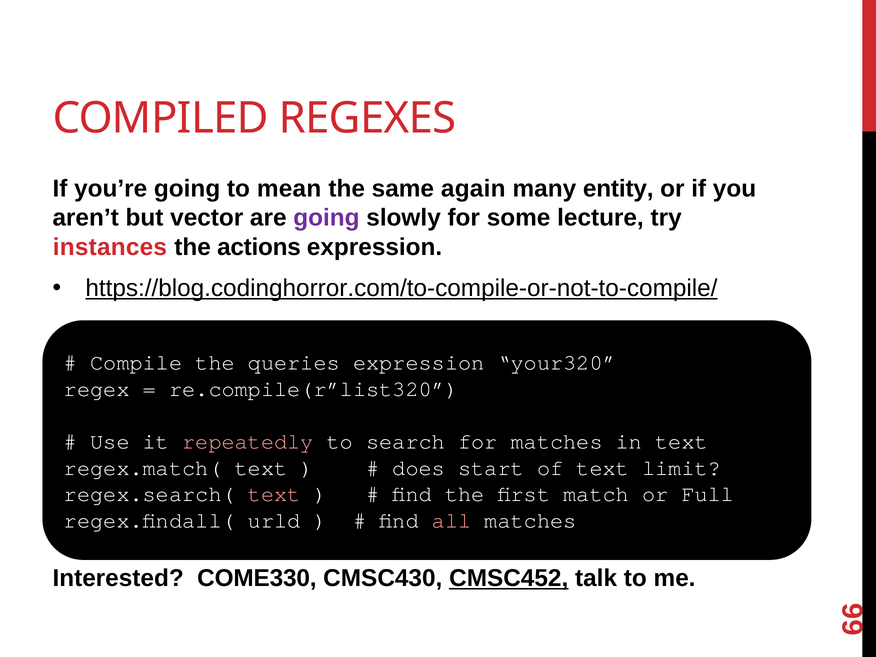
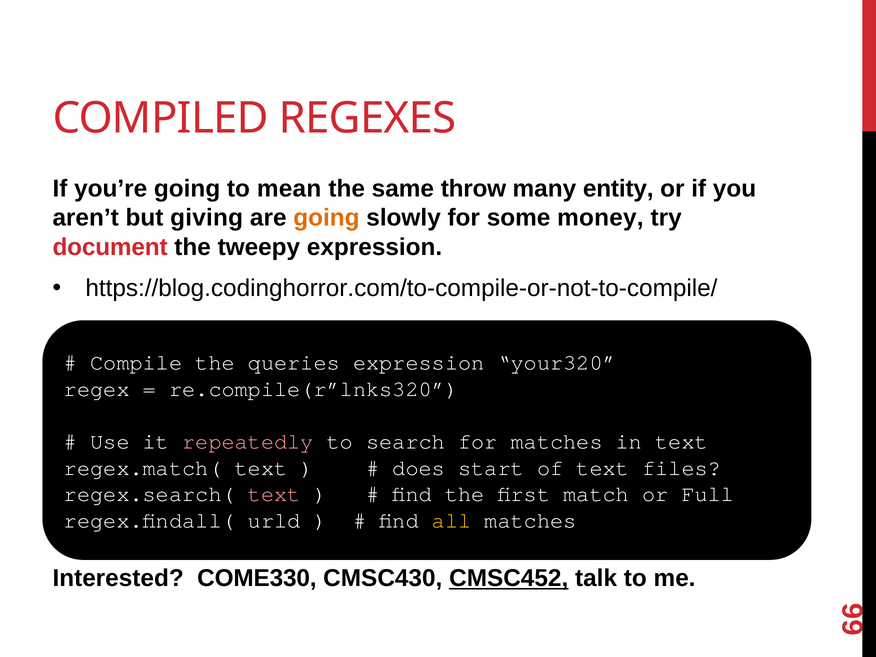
again: again -> throw
vector: vector -> giving
going at (326, 218) colour: purple -> orange
lecture: lecture -> money
instances: instances -> document
actions: actions -> tweepy
https://blog.codinghorror.com/to-compile-or-not-to-compile/ underline: present -> none
re.compile(r”list320: re.compile(r”list320 -> re.compile(r”lnks320
limit: limit -> files
all colour: pink -> yellow
